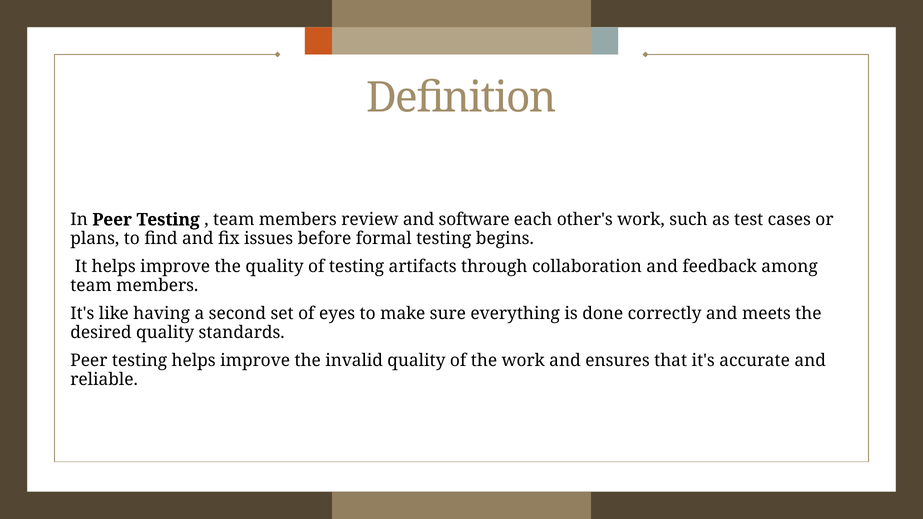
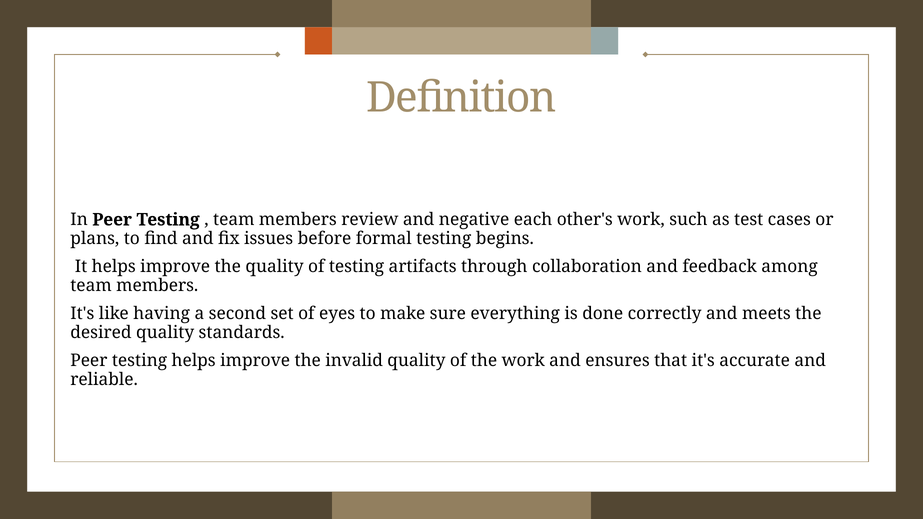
software: software -> negative
